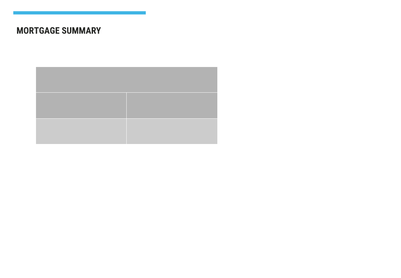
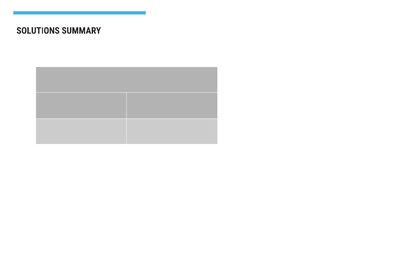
MORTGAGE: MORTGAGE -> SOLUTIONS
